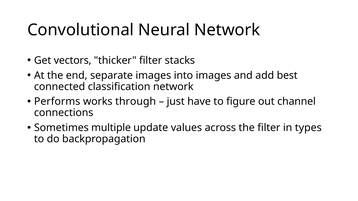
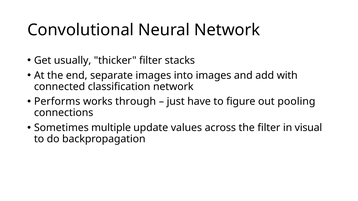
vectors: vectors -> usually
best: best -> with
channel: channel -> pooling
types: types -> visual
